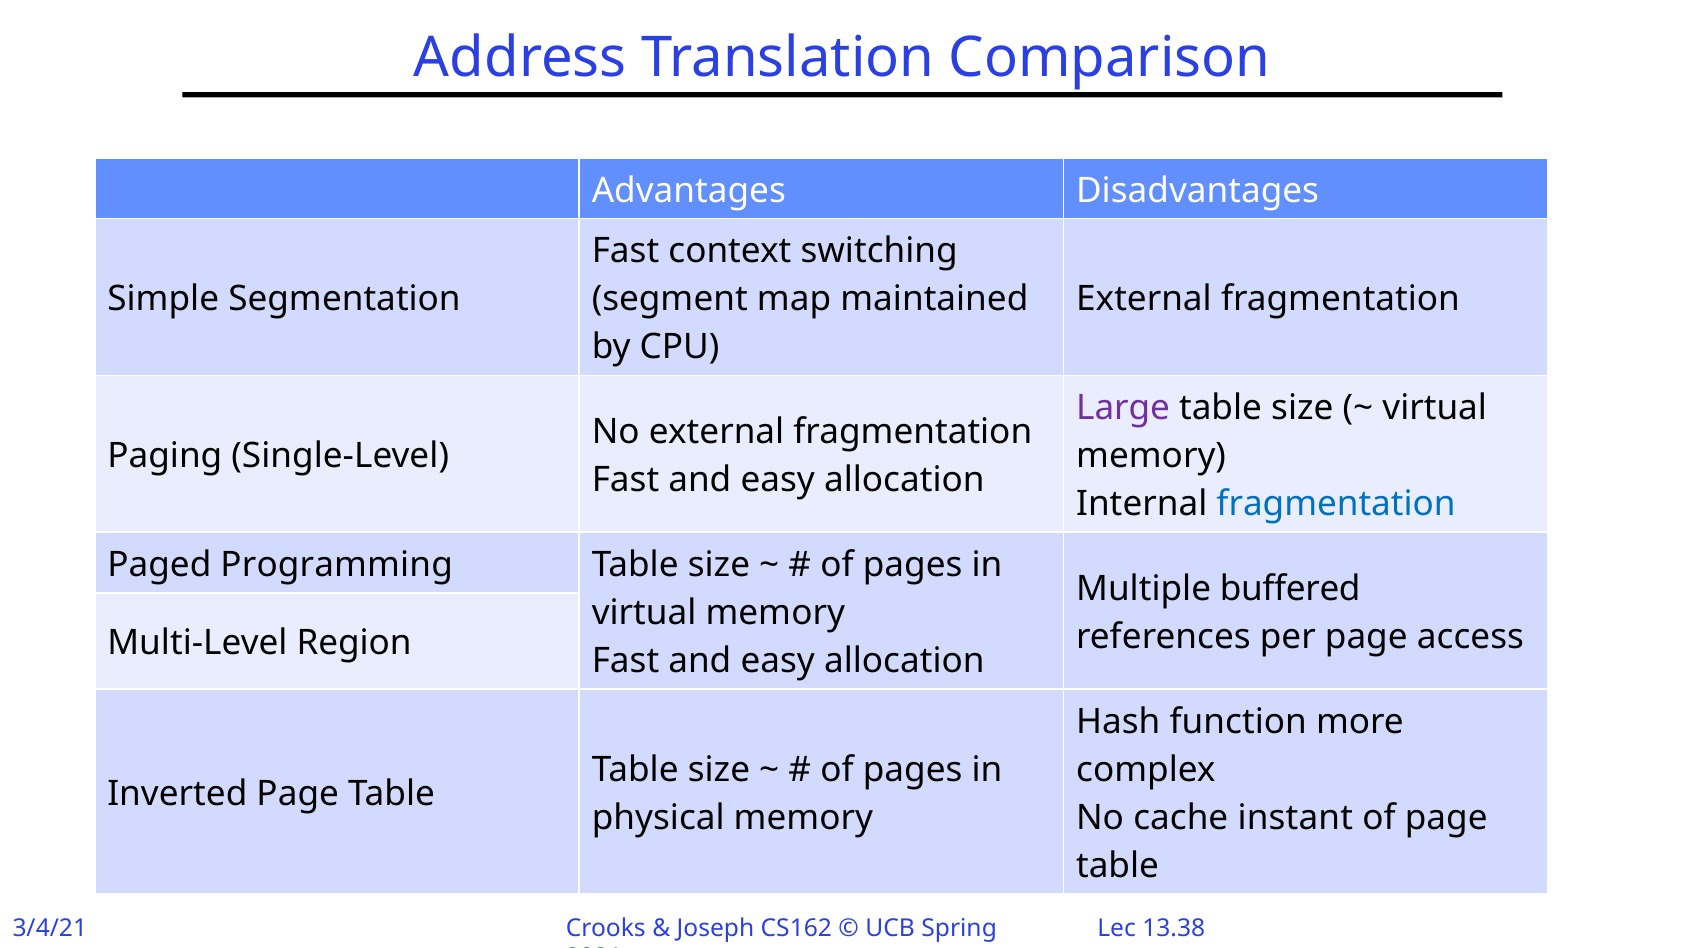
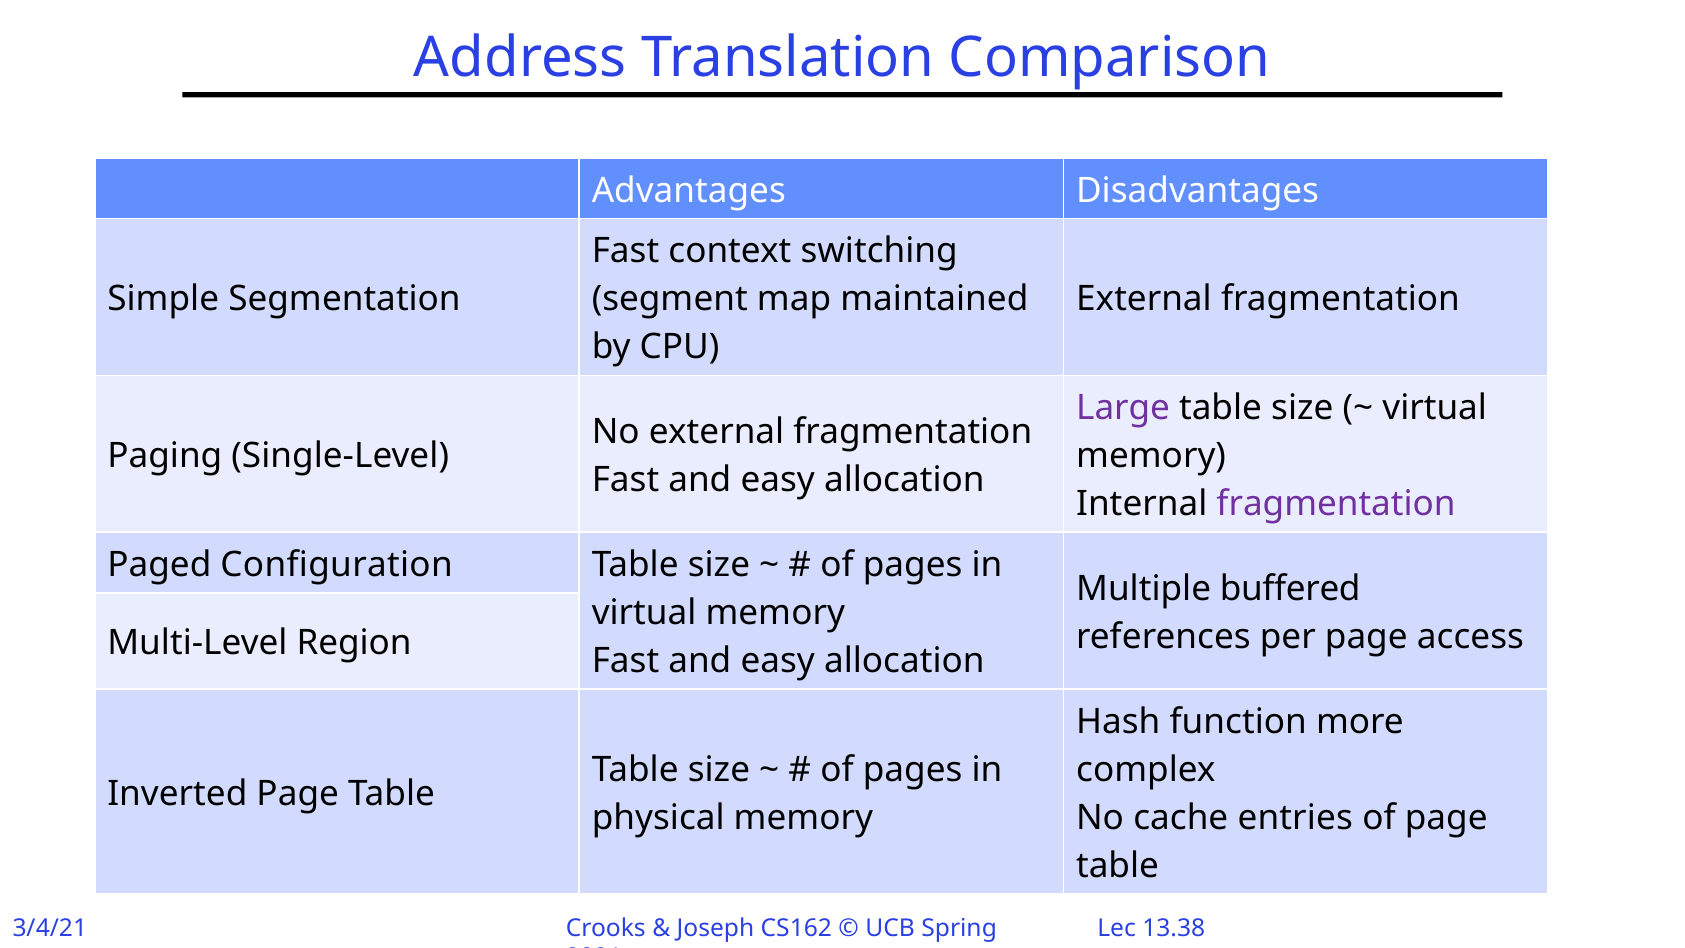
fragmentation at (1336, 504) colour: blue -> purple
Programming: Programming -> Configuration
instant: instant -> entries
